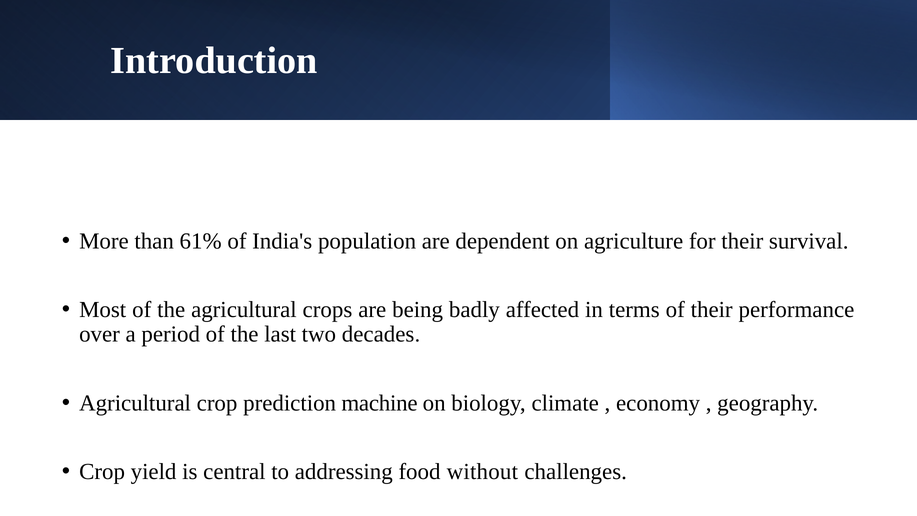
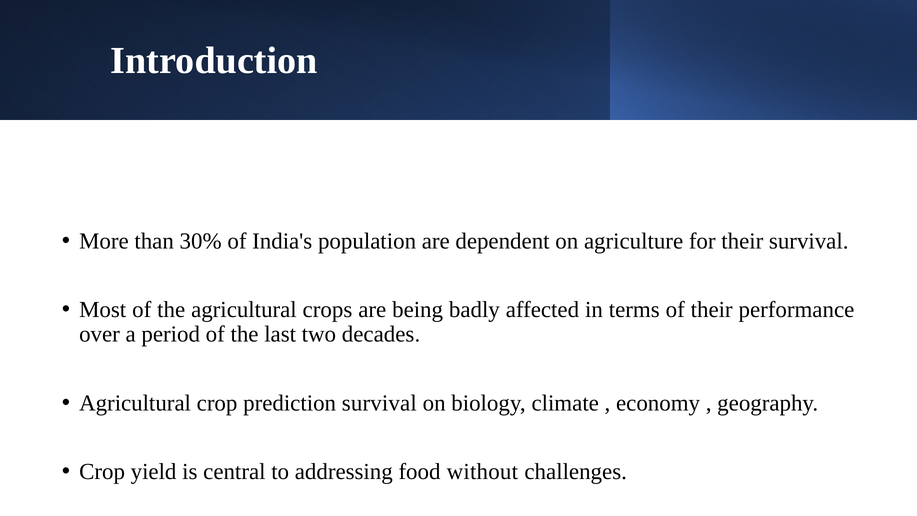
61%: 61% -> 30%
prediction machine: machine -> survival
